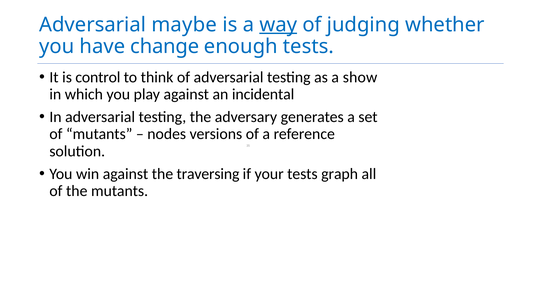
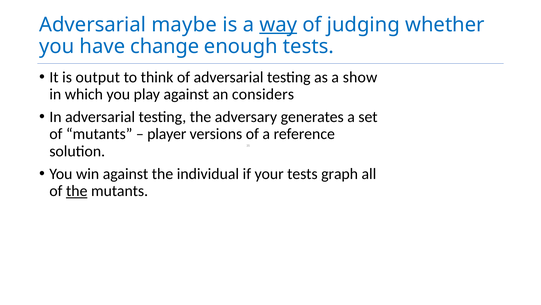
control: control -> output
incidental: incidental -> considers
nodes: nodes -> player
traversing: traversing -> individual
the at (77, 191) underline: none -> present
